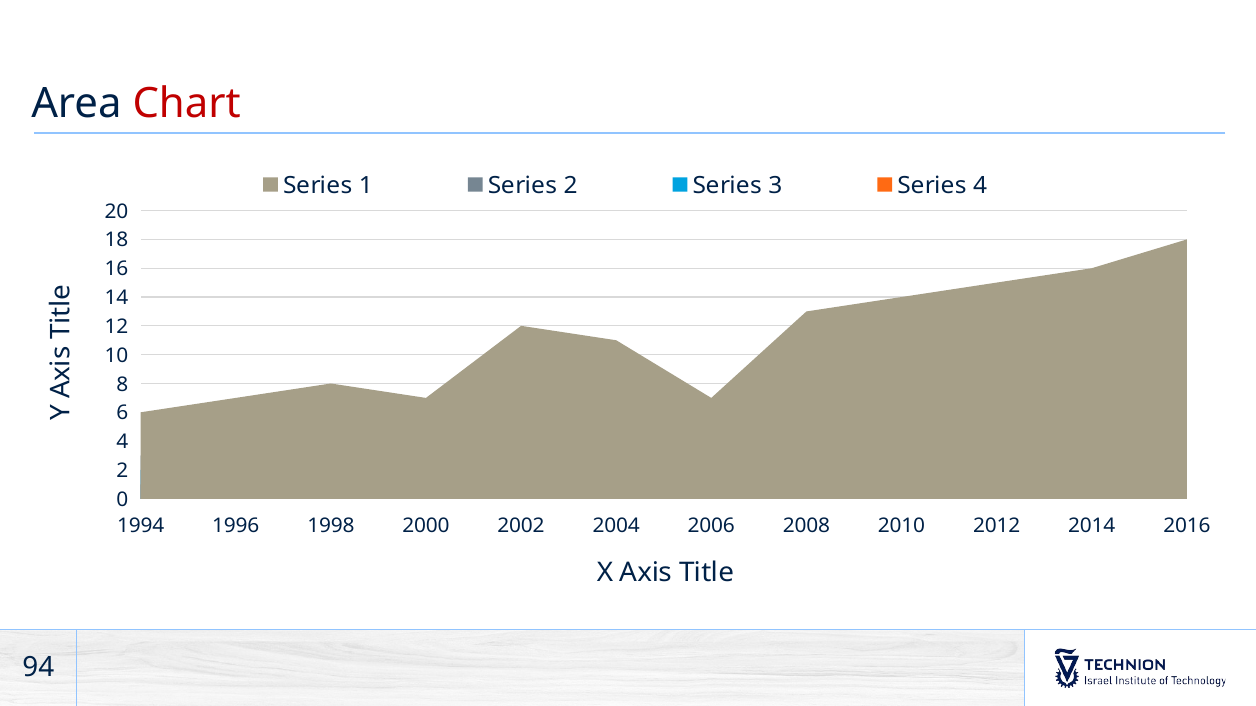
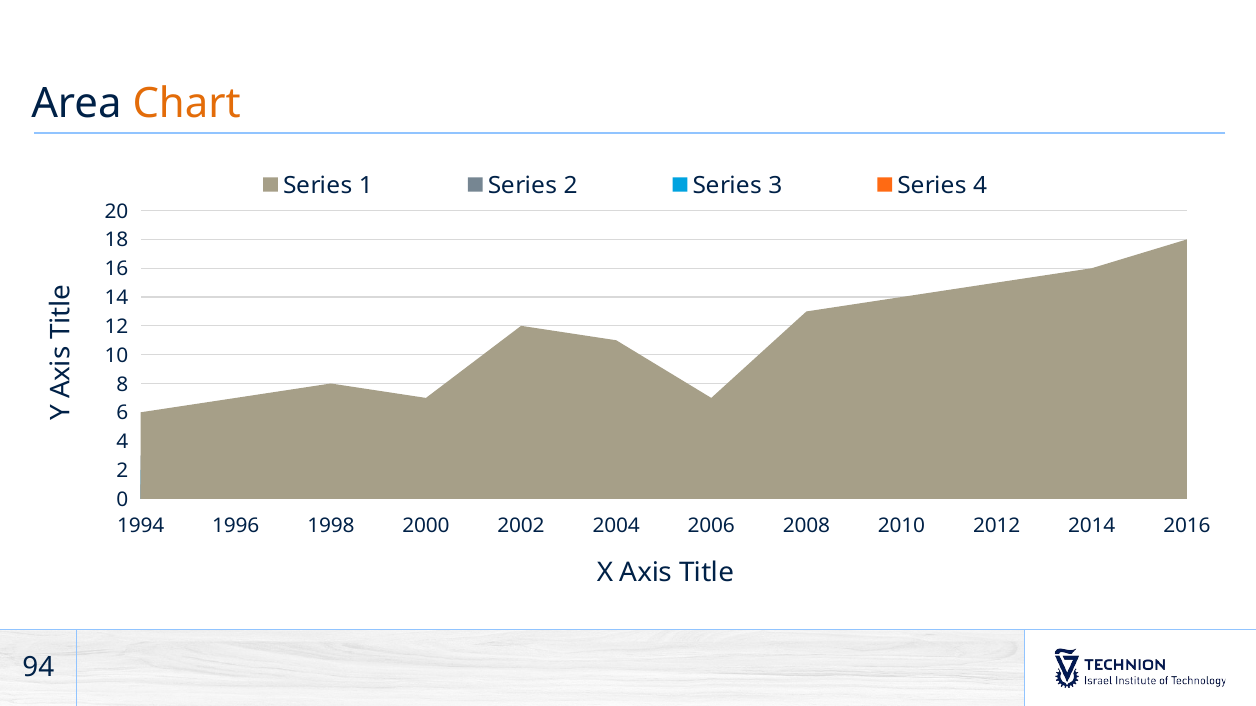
Chart colour: red -> orange
